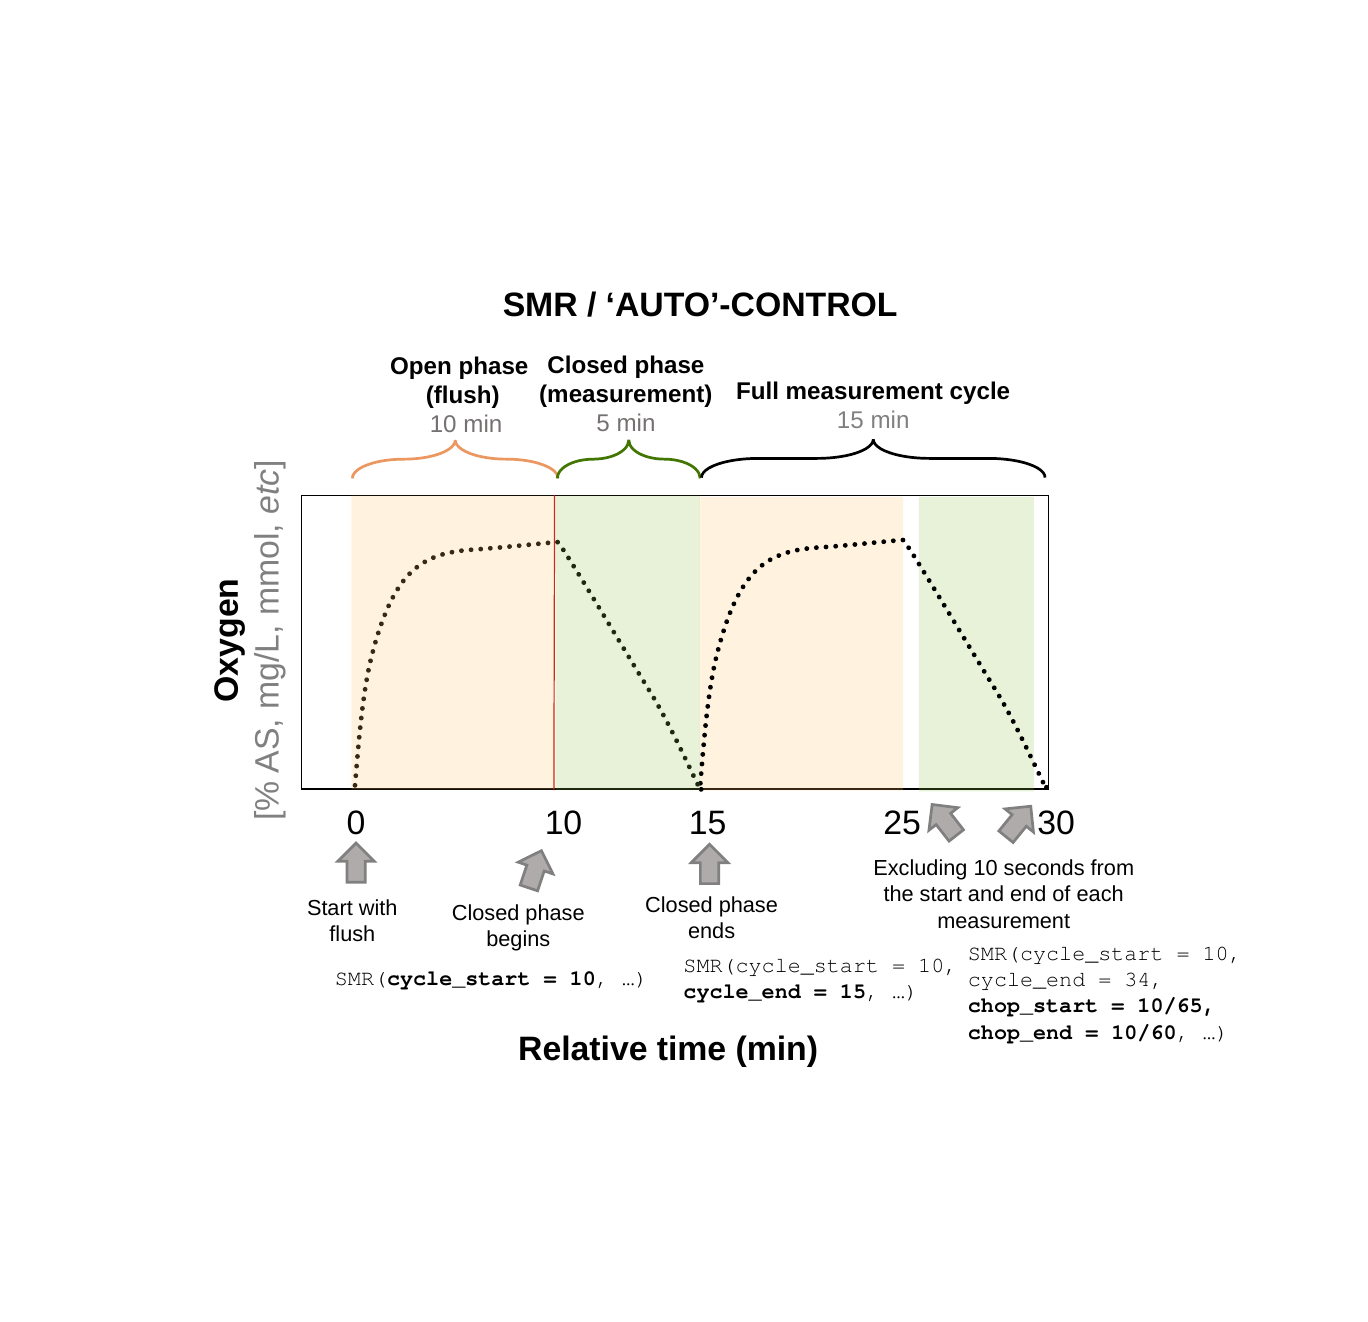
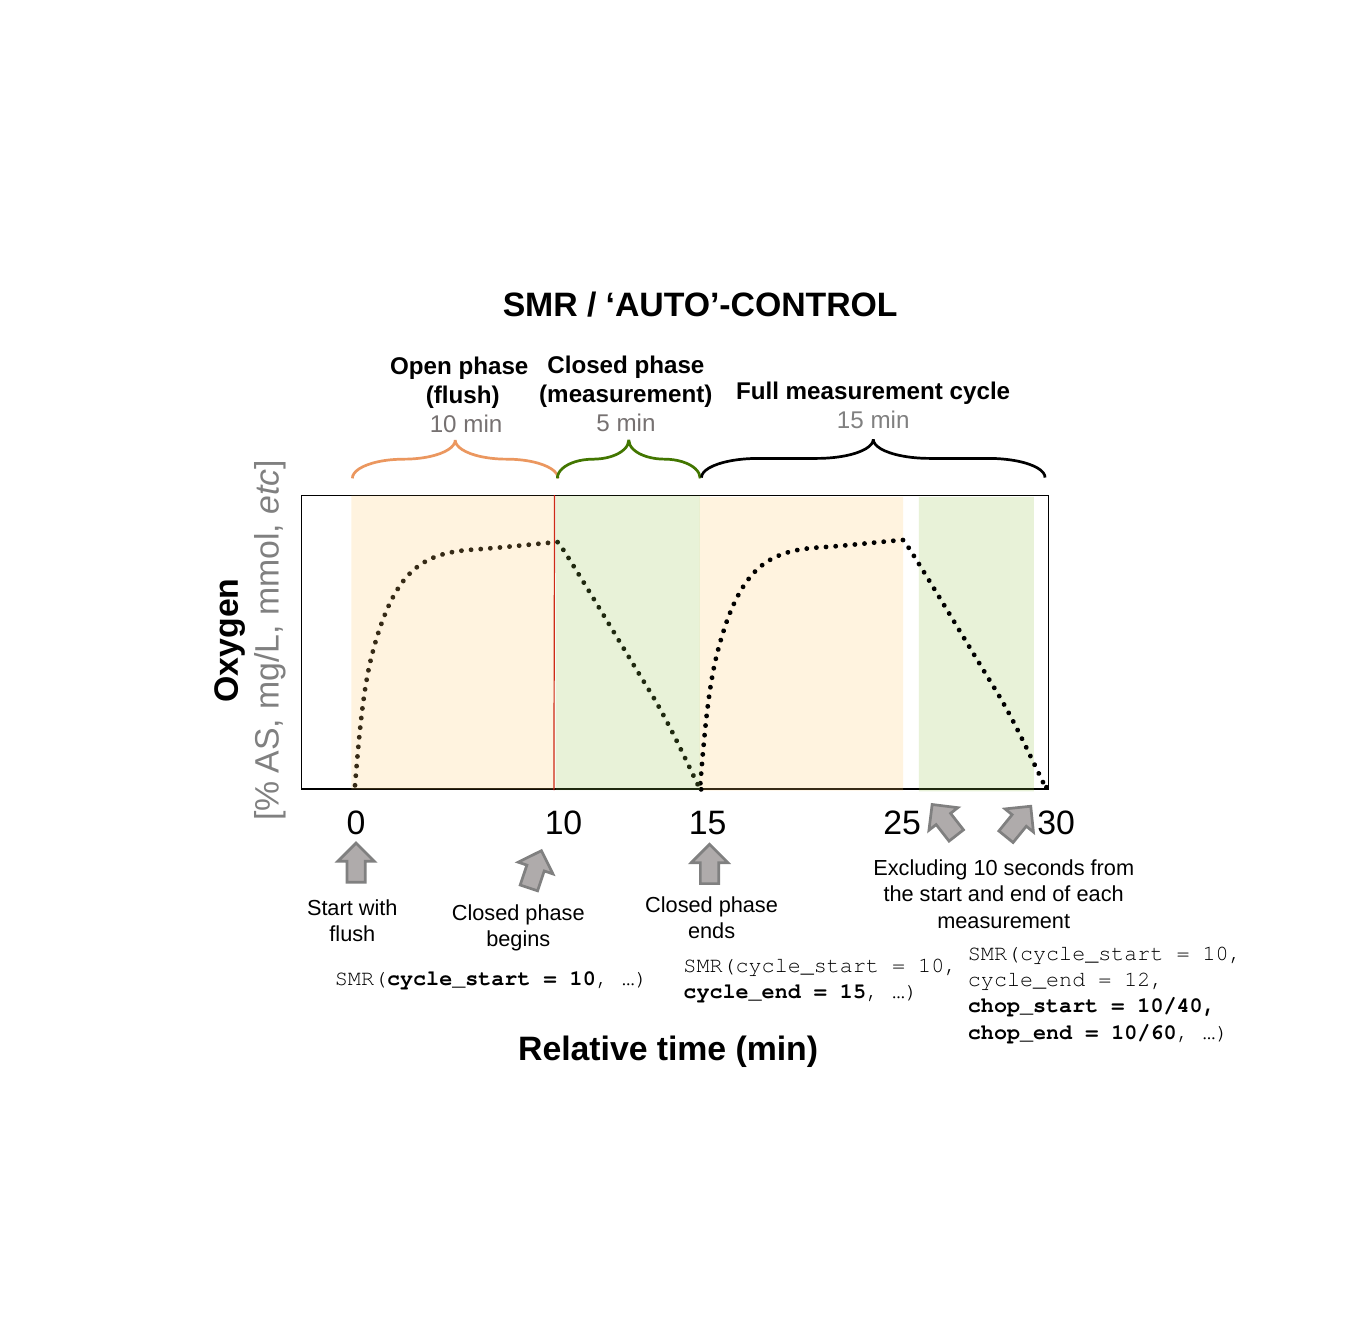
34: 34 -> 12
10/65: 10/65 -> 10/40
